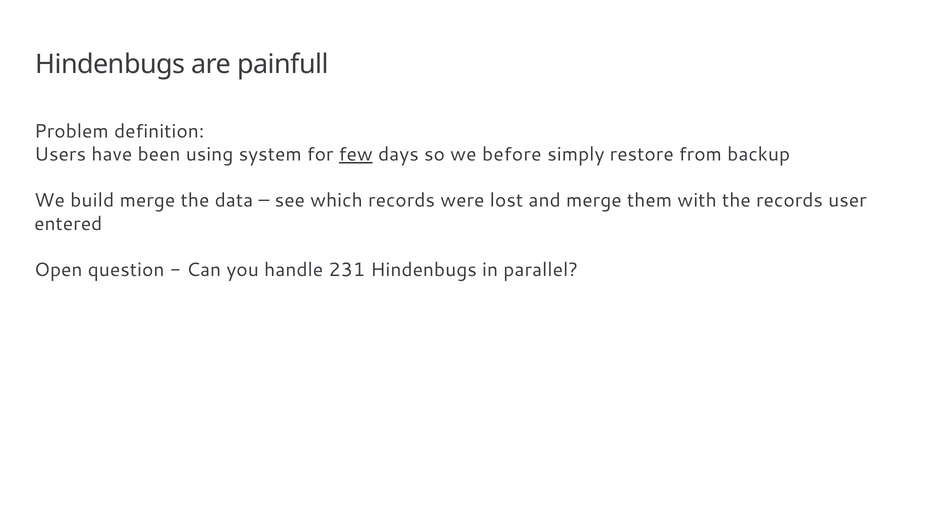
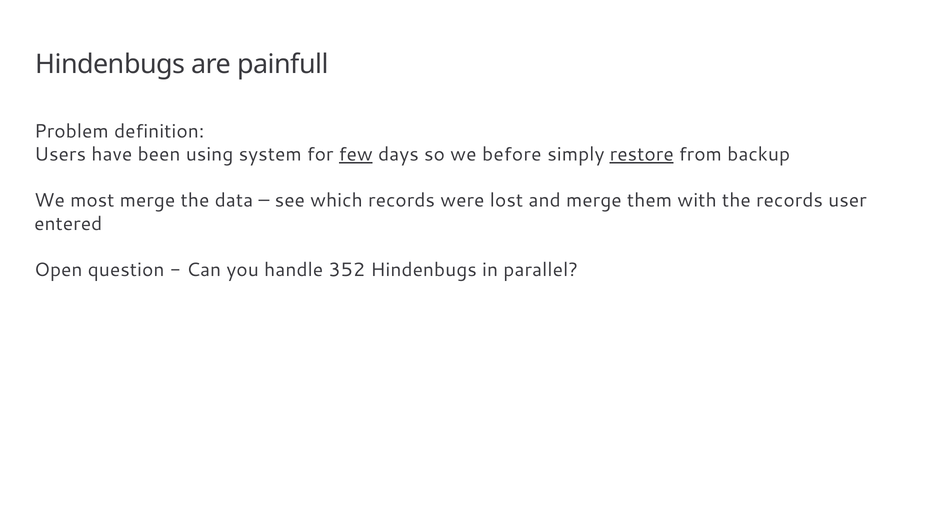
restore underline: none -> present
build: build -> most
231: 231 -> 352
